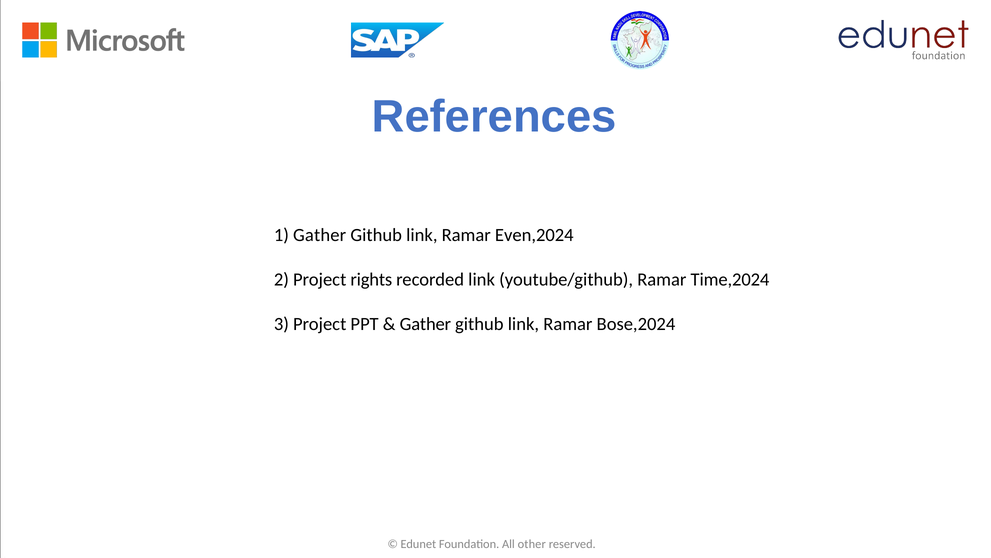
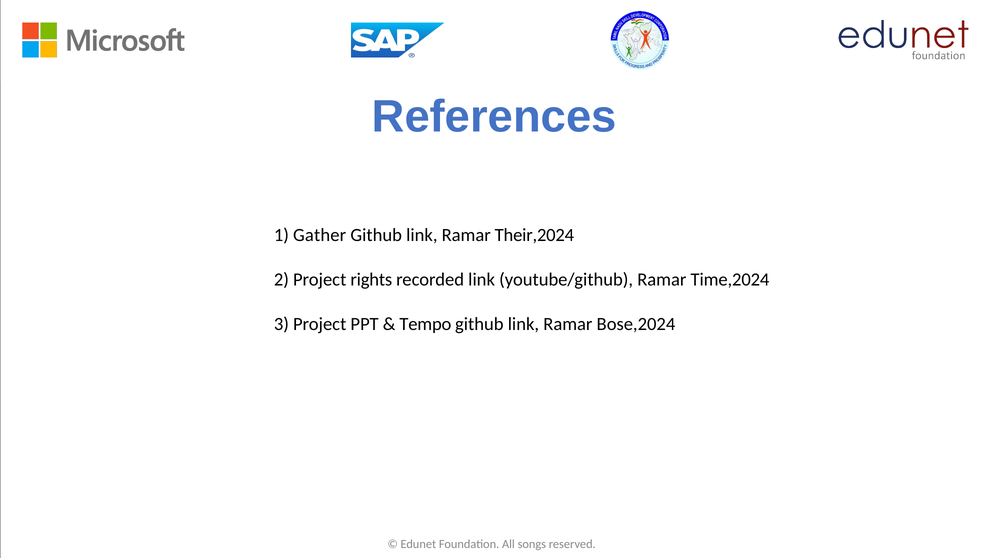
Even,2024: Even,2024 -> Their,2024
Gather at (425, 324): Gather -> Tempo
other: other -> songs
